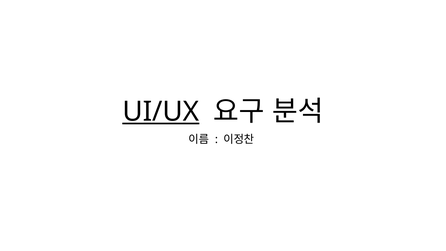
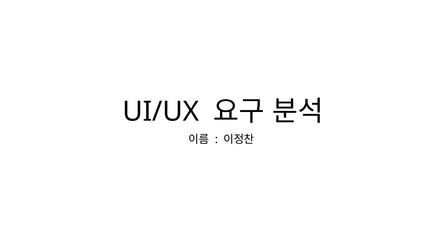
UI/UX underline: present -> none
